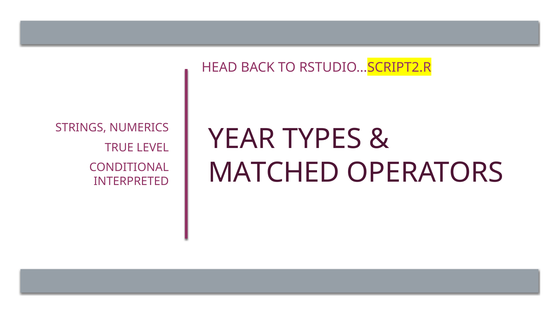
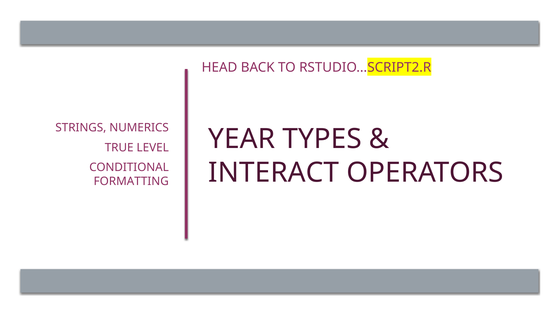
MATCHED: MATCHED -> INTERACT
INTERPRETED: INTERPRETED -> FORMATTING
